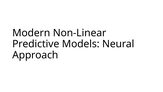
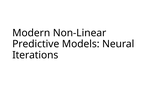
Approach: Approach -> Iterations
